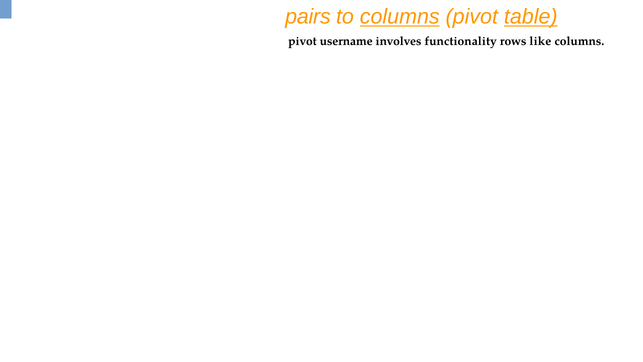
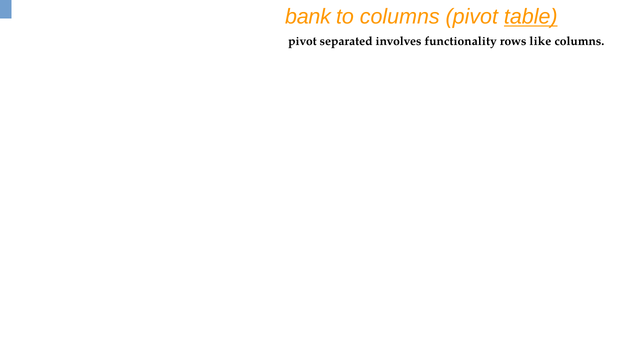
pairs: pairs -> bank
columns at (400, 17) underline: present -> none
username: username -> separated
